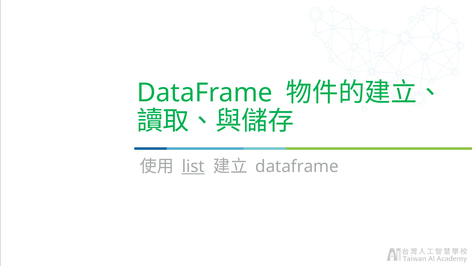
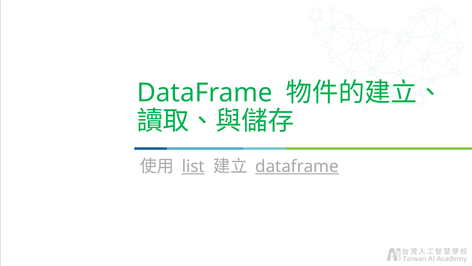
dataframe at (297, 166) underline: none -> present
